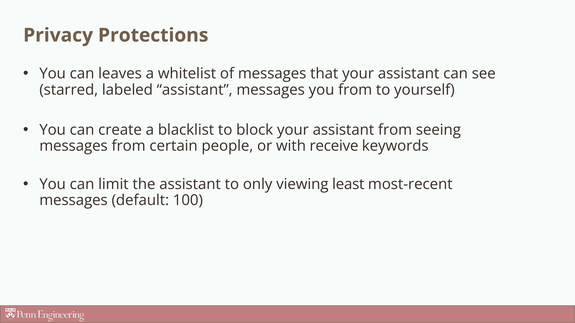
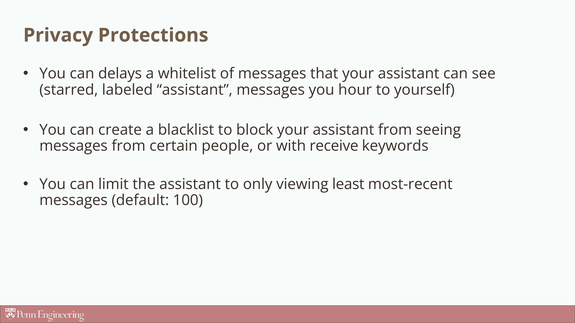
leaves: leaves -> delays
you from: from -> hour
